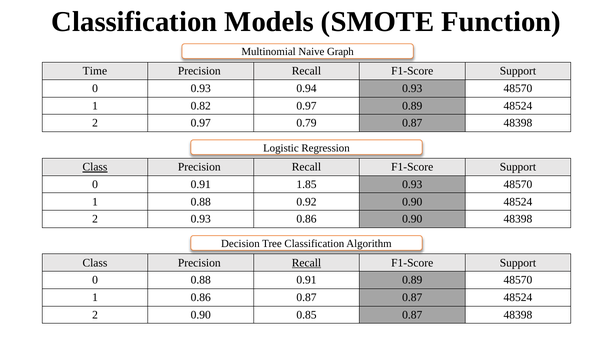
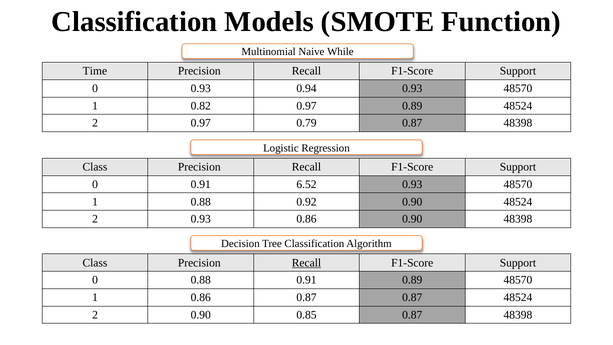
Graph: Graph -> While
Class at (95, 167) underline: present -> none
1.85: 1.85 -> 6.52
